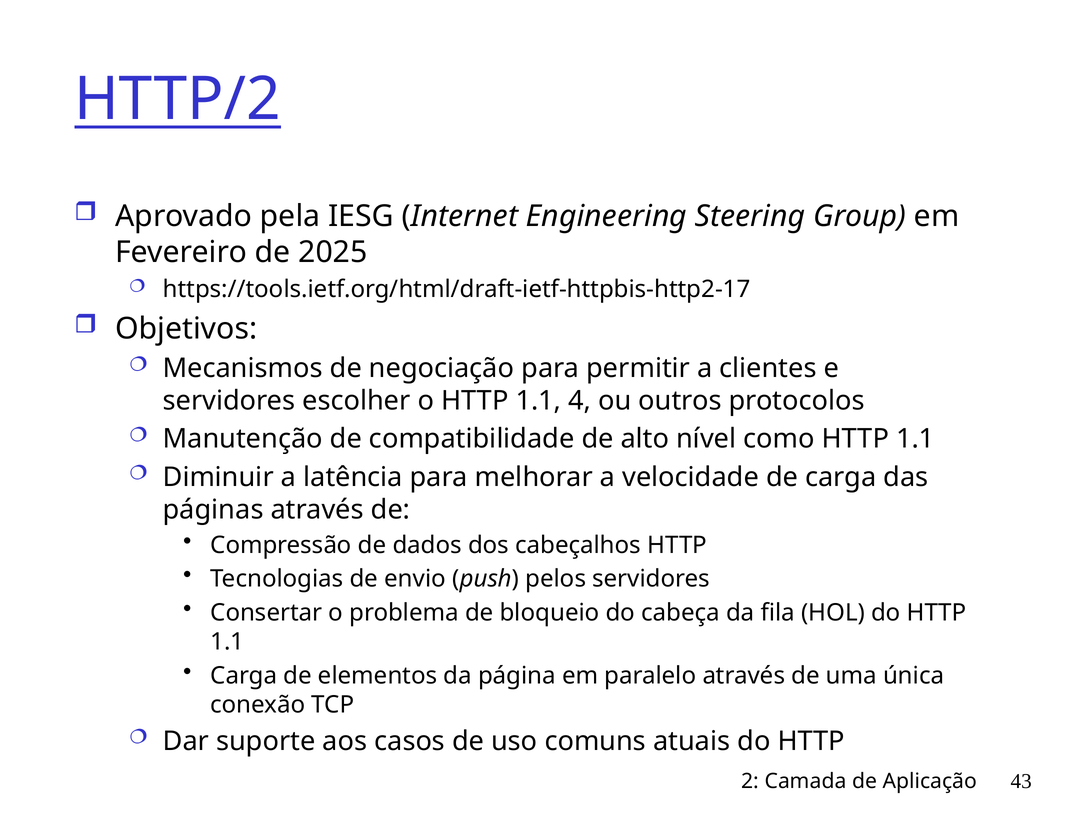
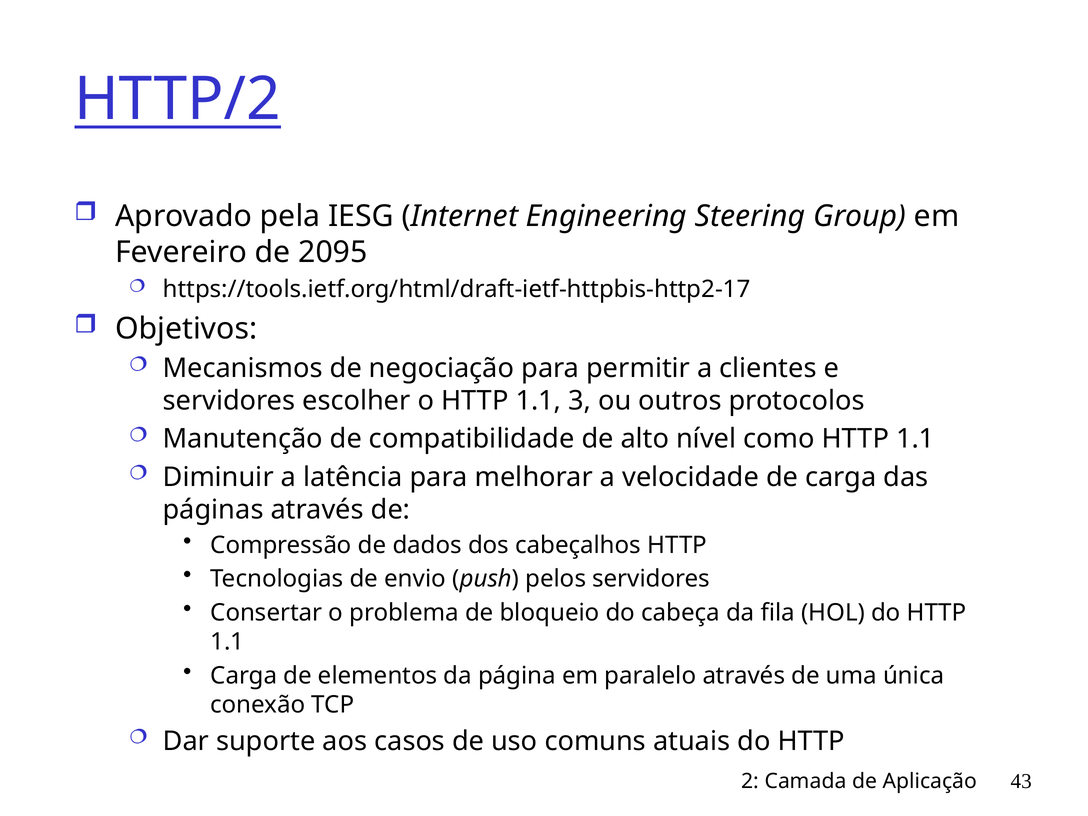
2025: 2025 -> 2095
4: 4 -> 3
